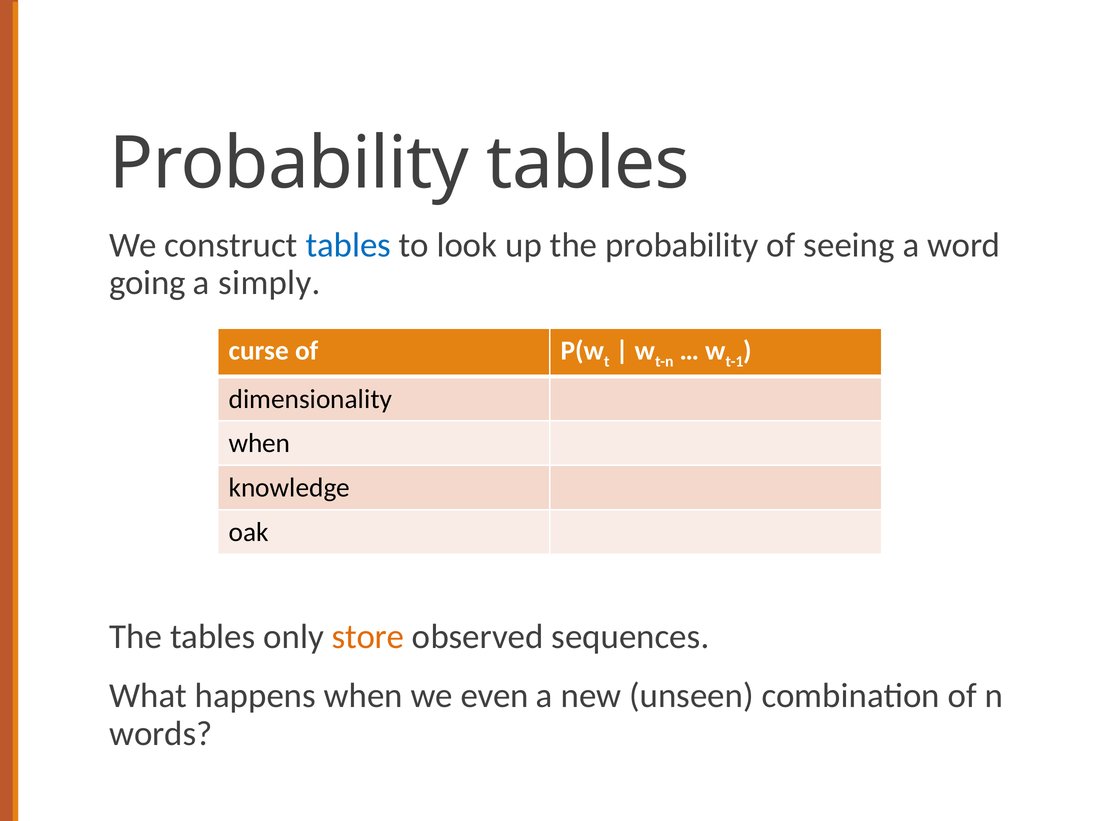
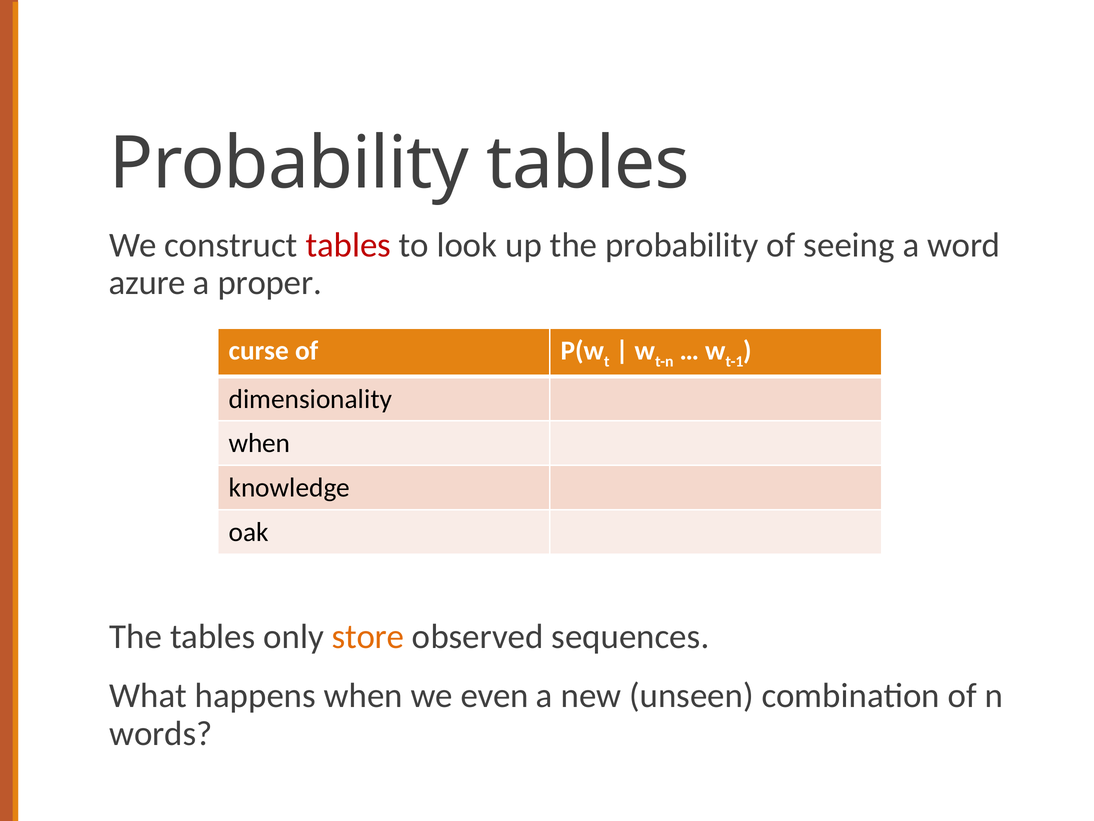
tables at (348, 245) colour: blue -> red
going: going -> azure
simply: simply -> proper
